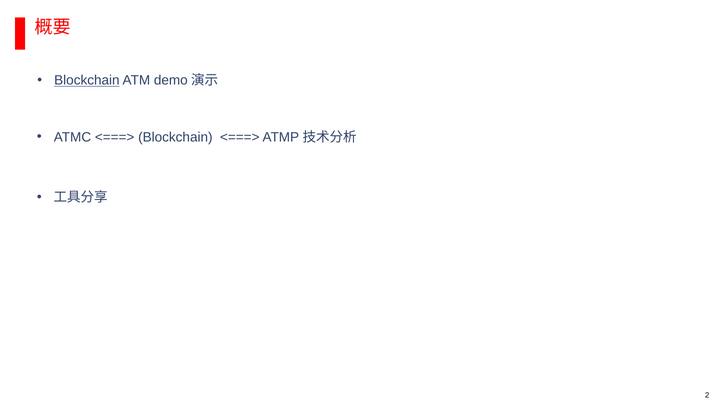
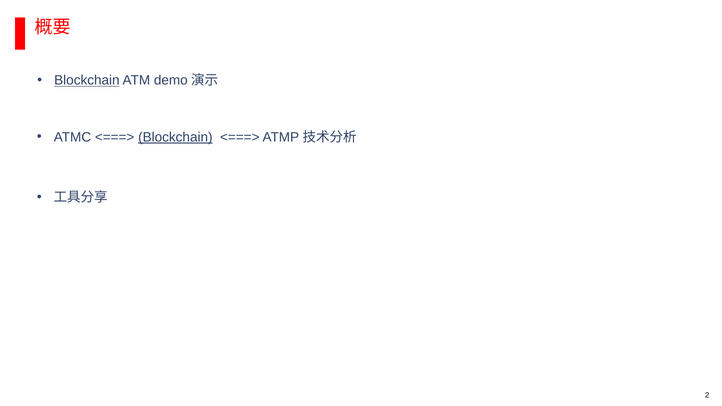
Blockchain at (175, 137) underline: none -> present
